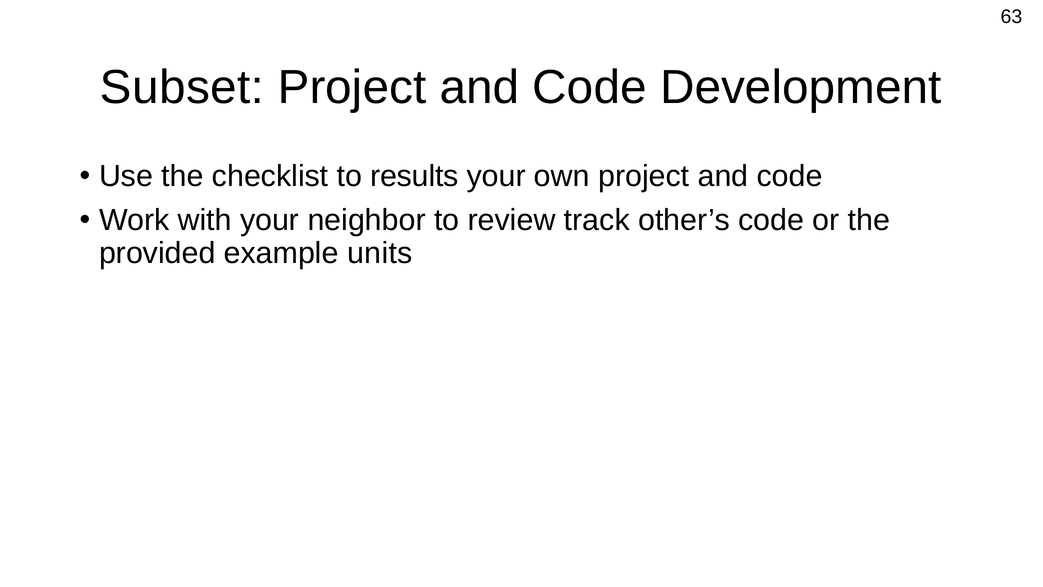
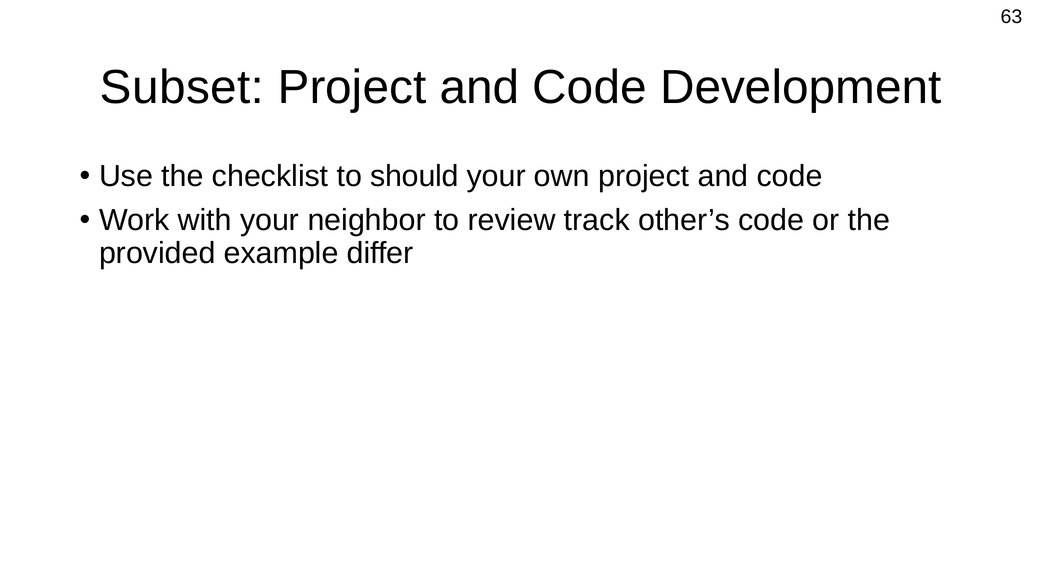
results: results -> should
units: units -> differ
